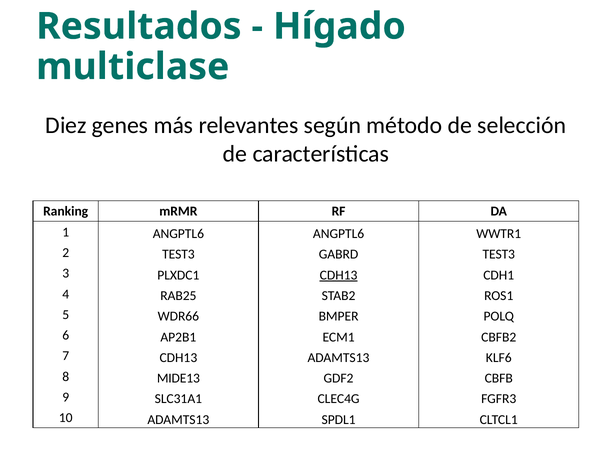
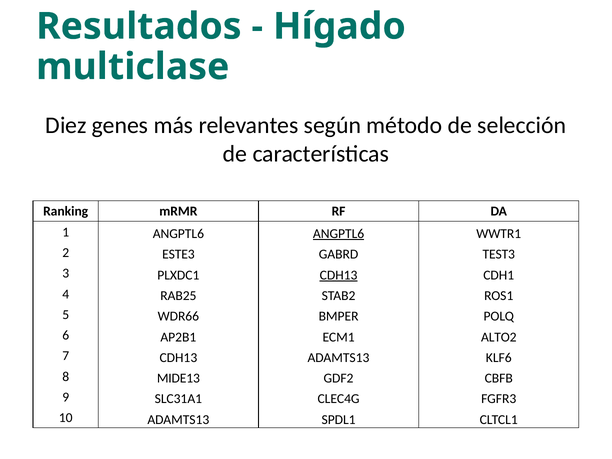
ANGPTL6 at (339, 234) underline: none -> present
2 TEST3: TEST3 -> ESTE3
CBFB2: CBFB2 -> ALTO2
